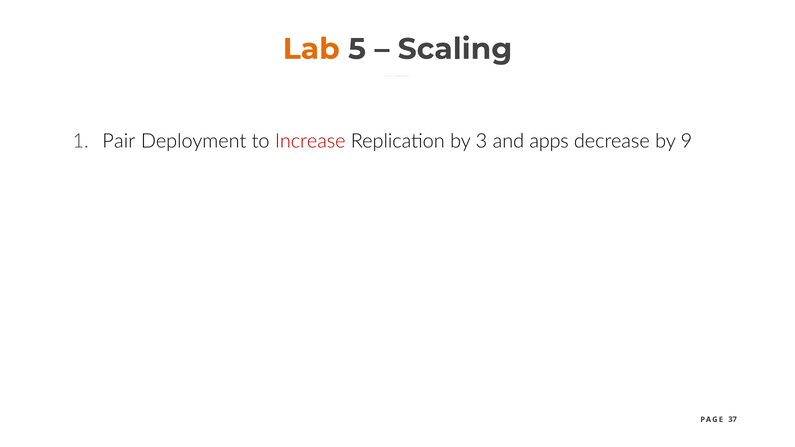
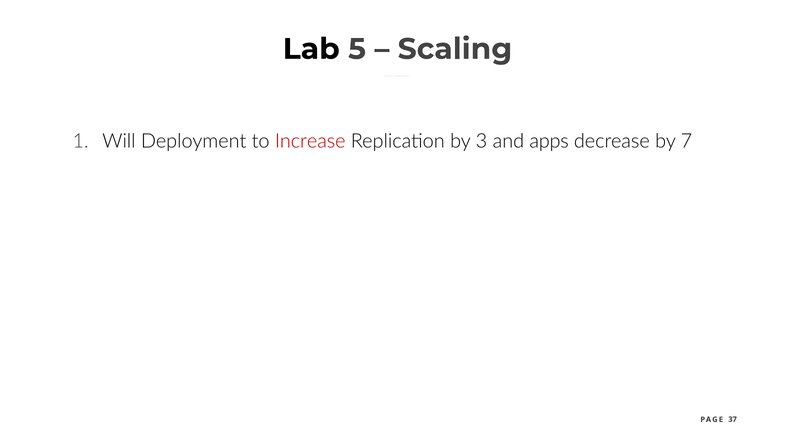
Lab colour: orange -> black
Pair: Pair -> Will
9: 9 -> 7
